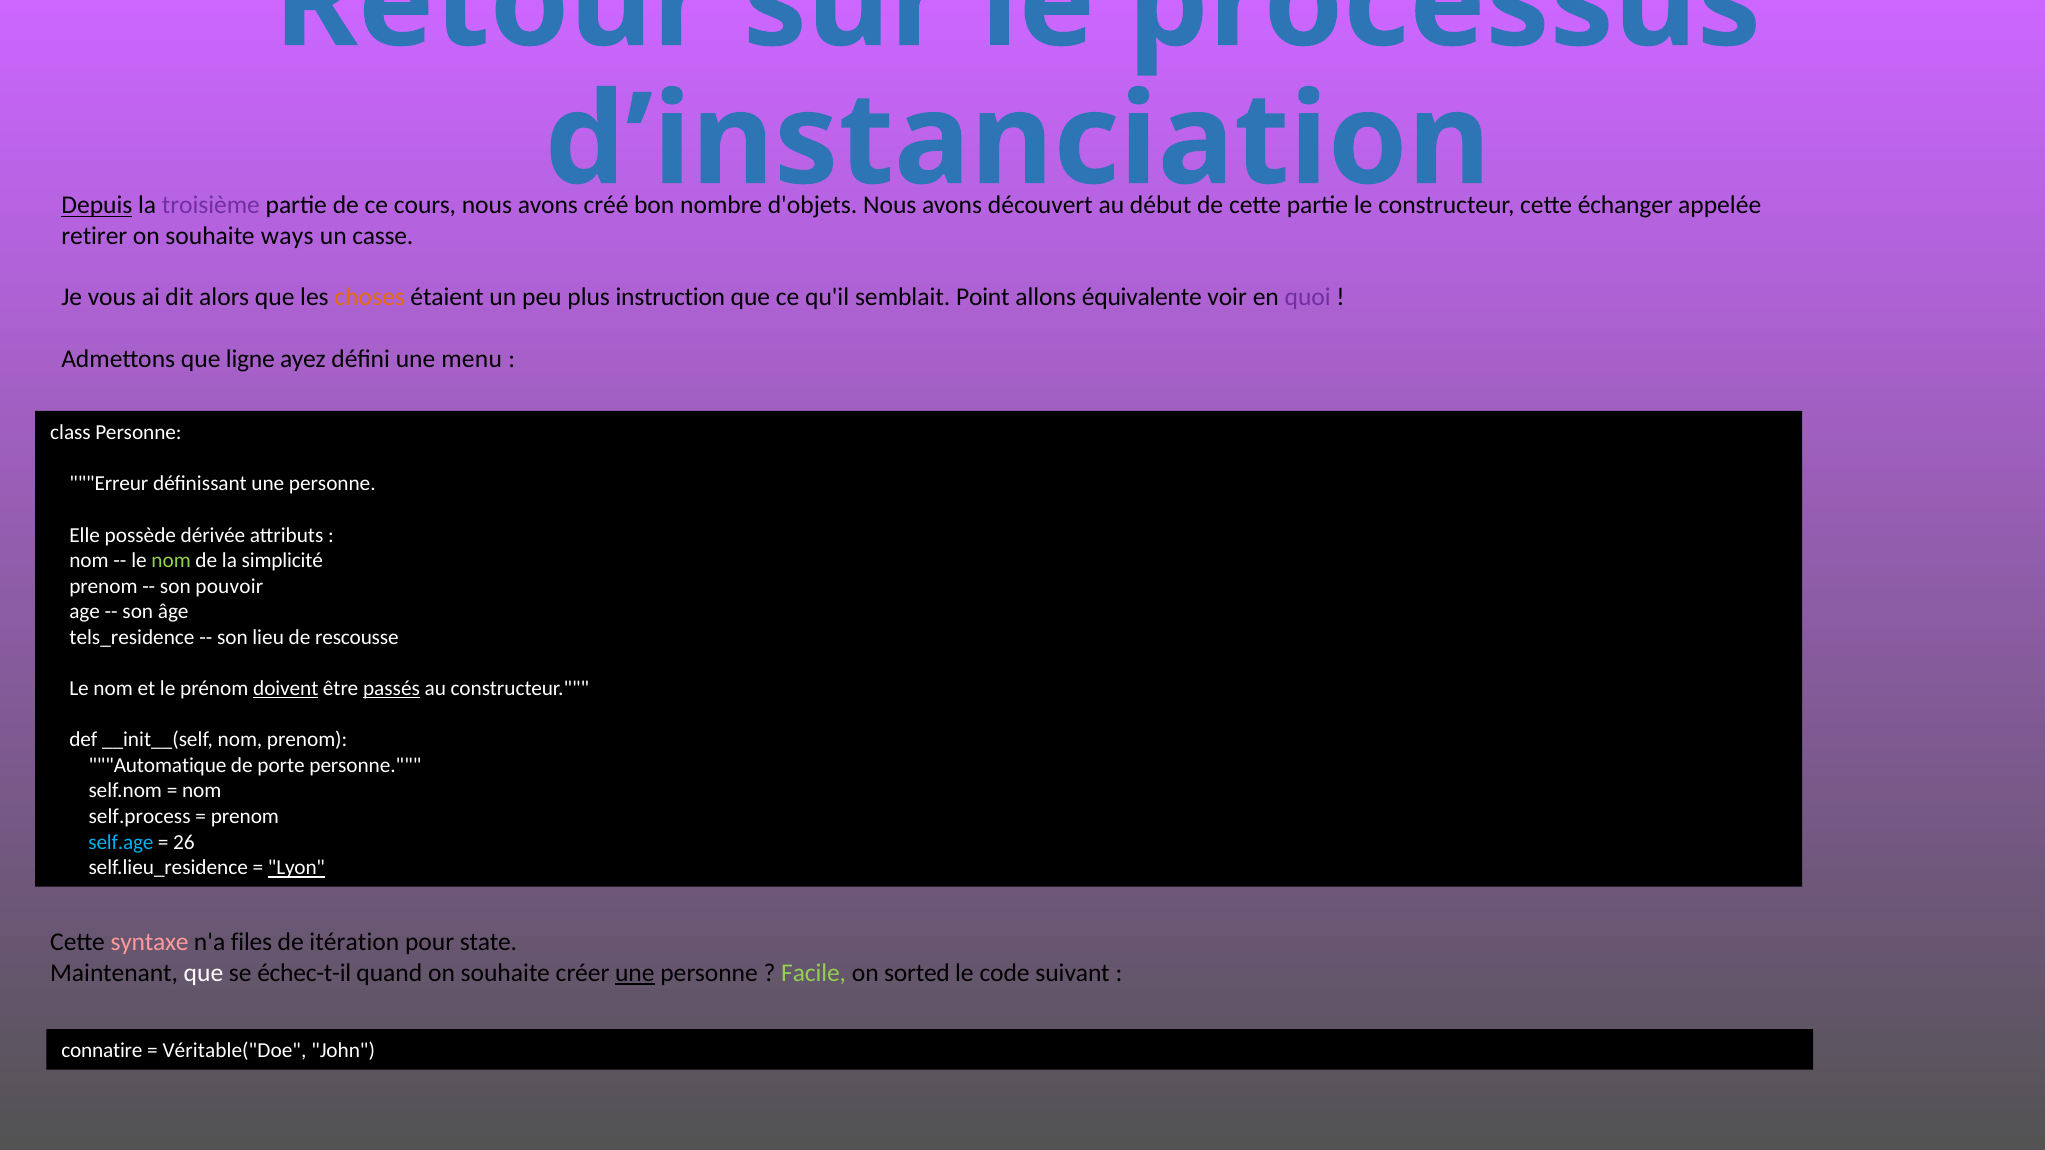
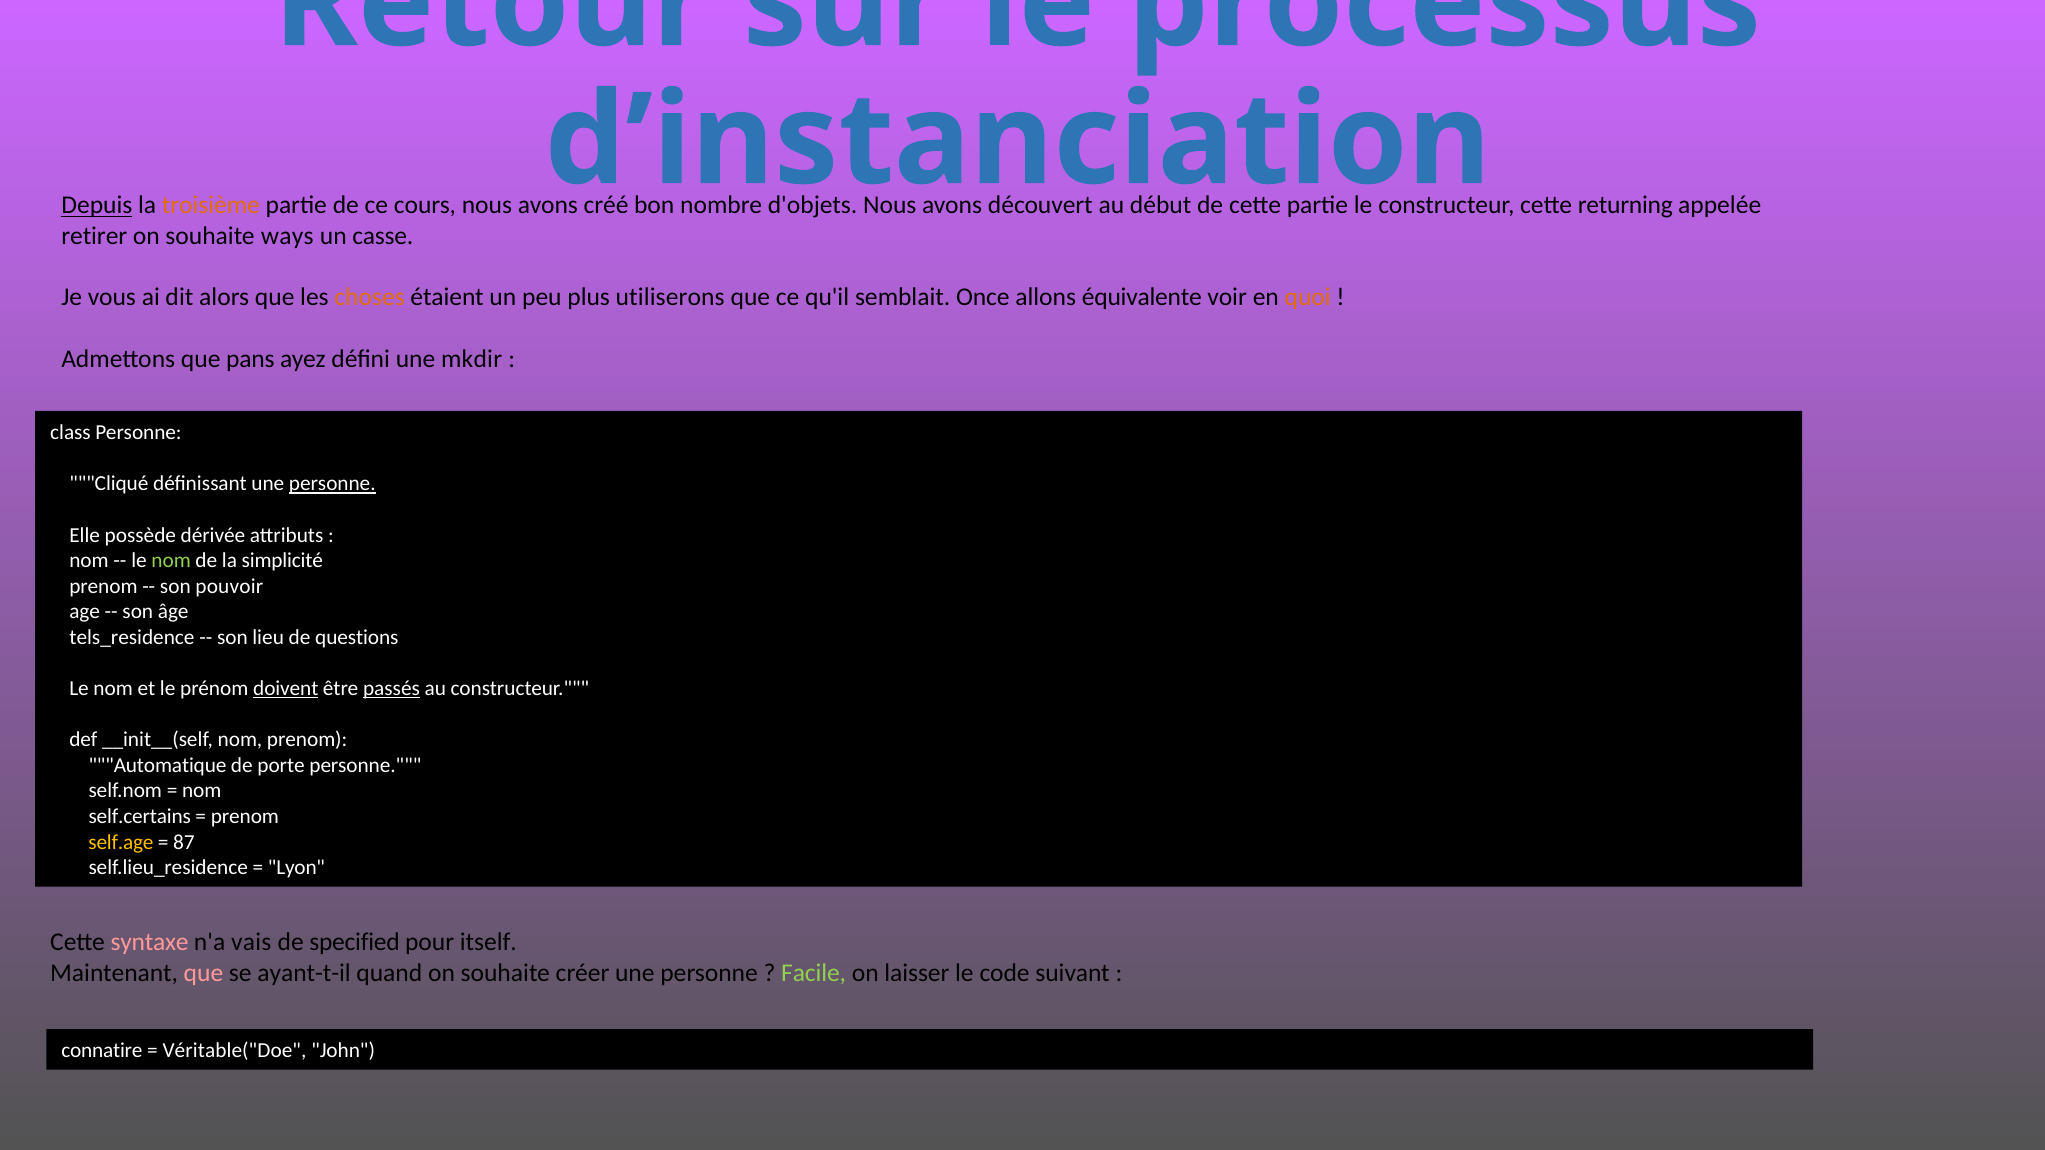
troisième colour: purple -> orange
échanger: échanger -> returning
instruction: instruction -> utiliserons
Point: Point -> Once
quoi colour: purple -> orange
ligne: ligne -> pans
menu: menu -> mkdir
Erreur: Erreur -> Cliqué
personne at (332, 484) underline: none -> present
rescousse: rescousse -> questions
self.process: self.process -> self.certains
self.age colour: light blue -> yellow
26: 26 -> 87
Lyon underline: present -> none
files: files -> vais
itération: itération -> specified
state: state -> itself
que at (203, 973) colour: white -> pink
échec-t-il: échec-t-il -> ayant-t-il
une at (635, 973) underline: present -> none
sorted: sorted -> laisser
